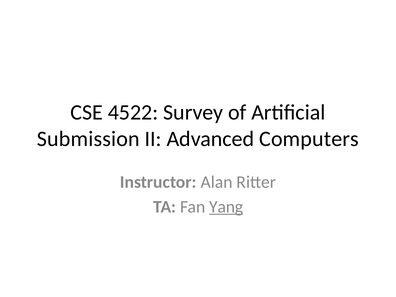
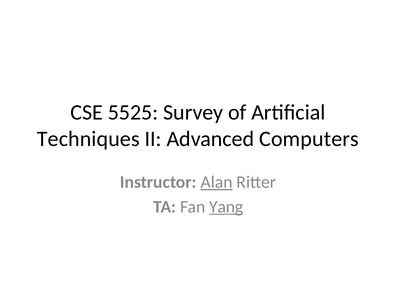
4522: 4522 -> 5525
Submission: Submission -> Techniques
Alan underline: none -> present
